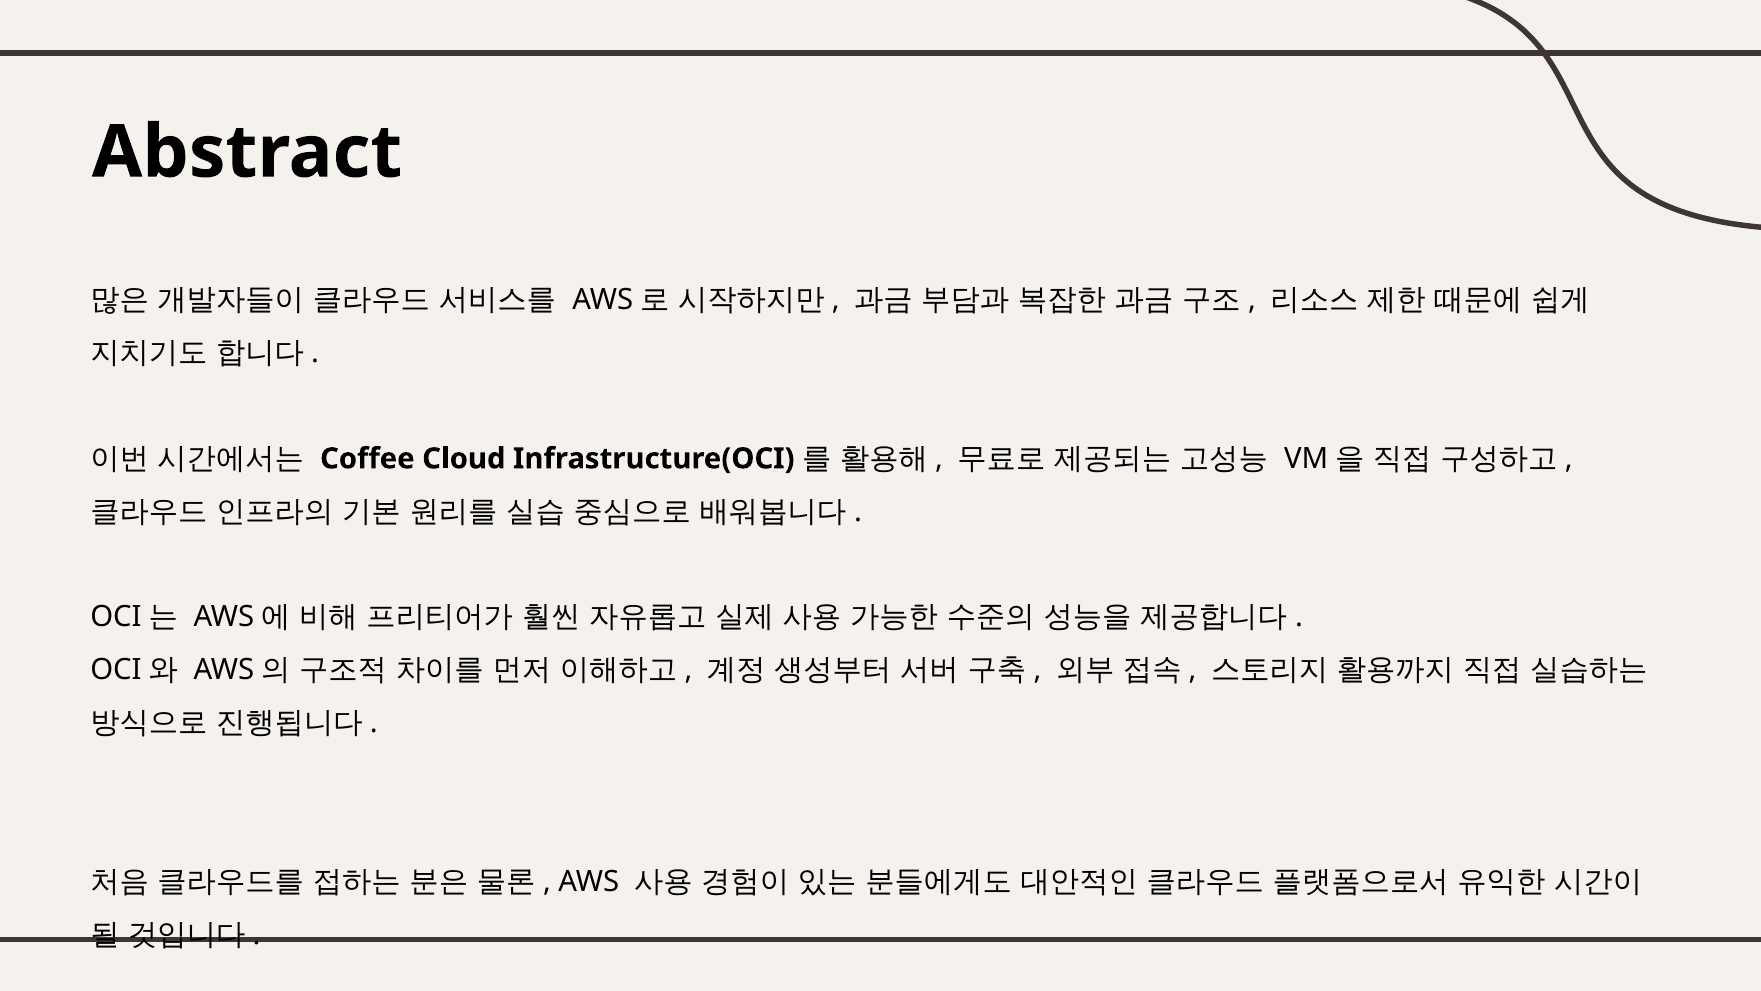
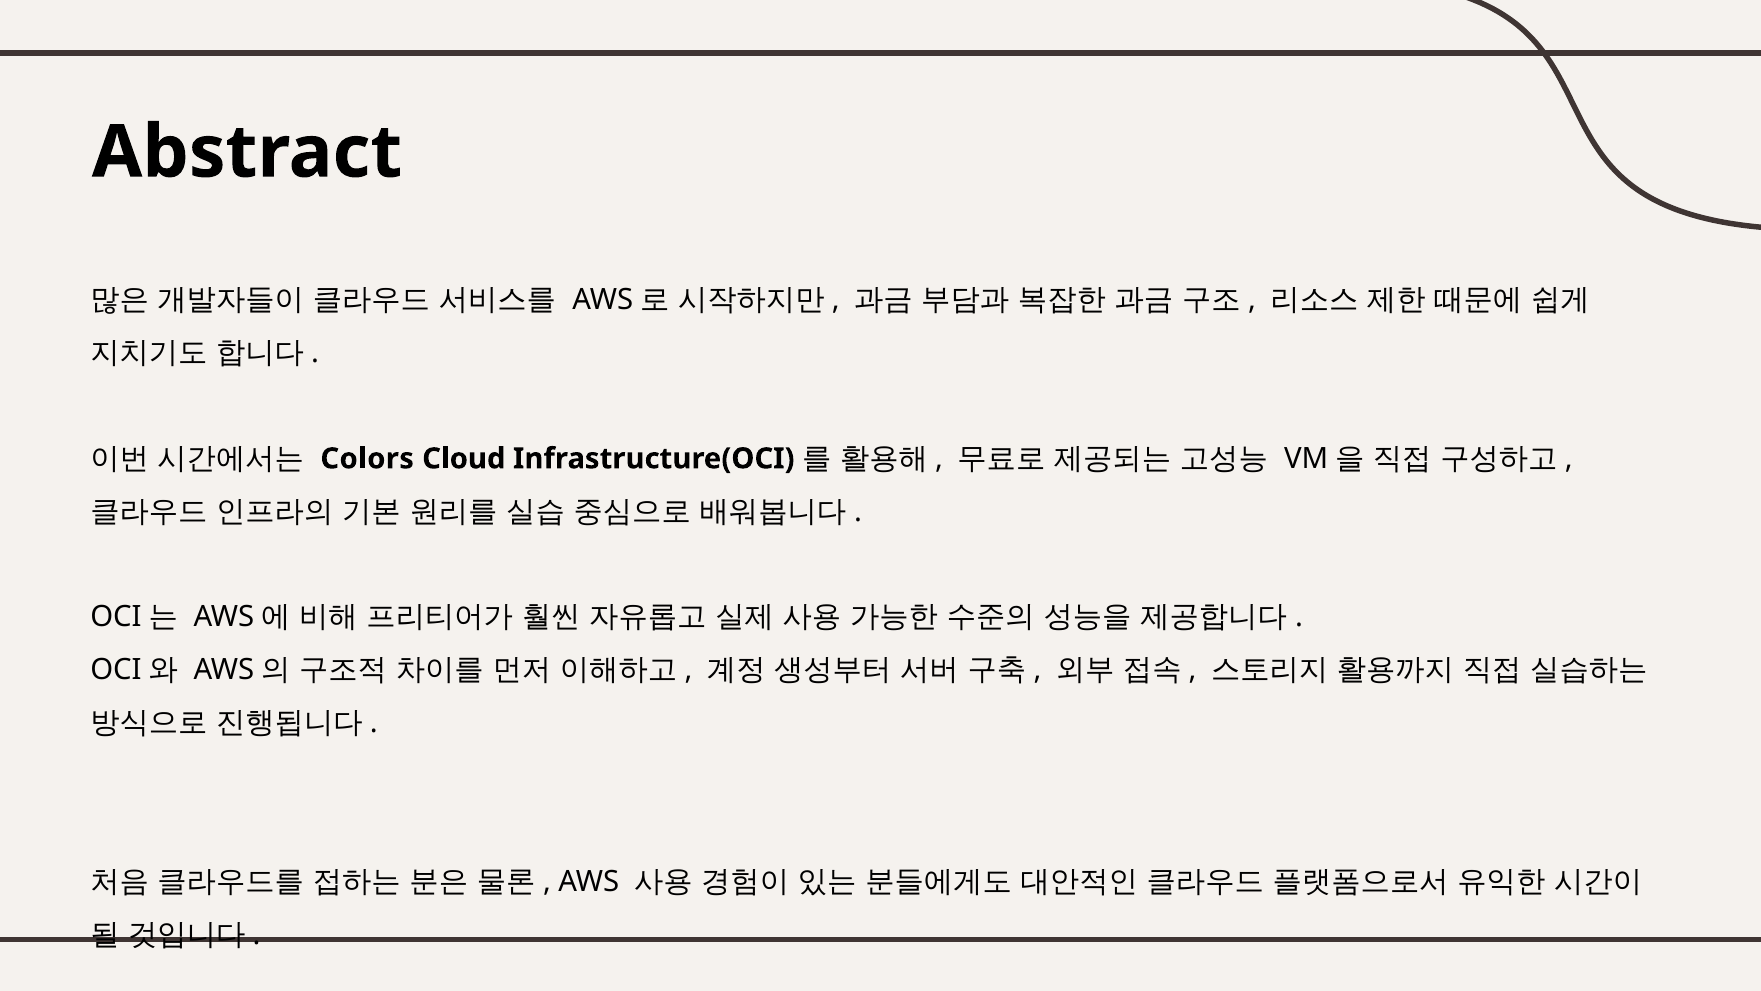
Coffee: Coffee -> Colors
